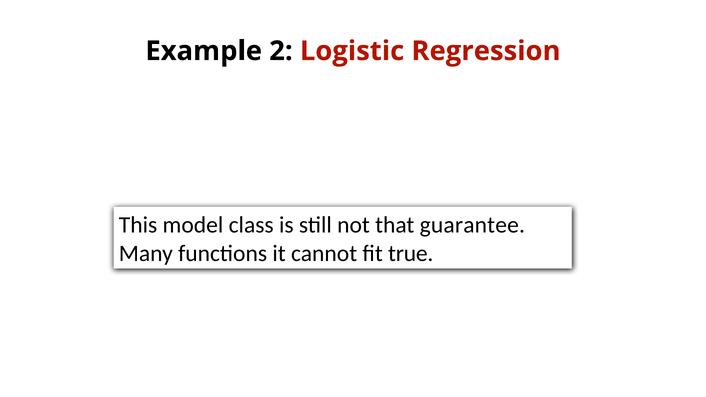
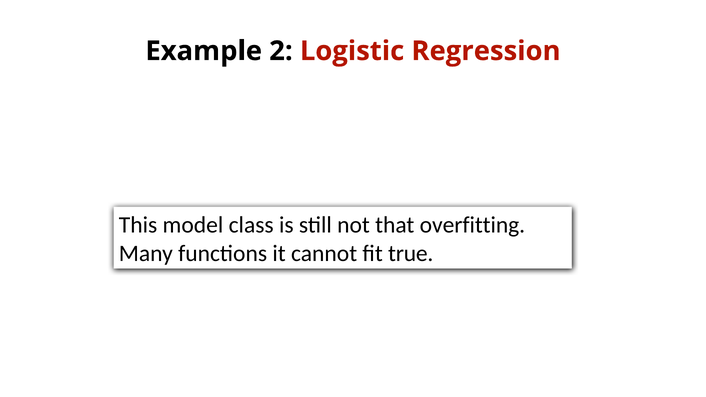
guarantee: guarantee -> overfitting
